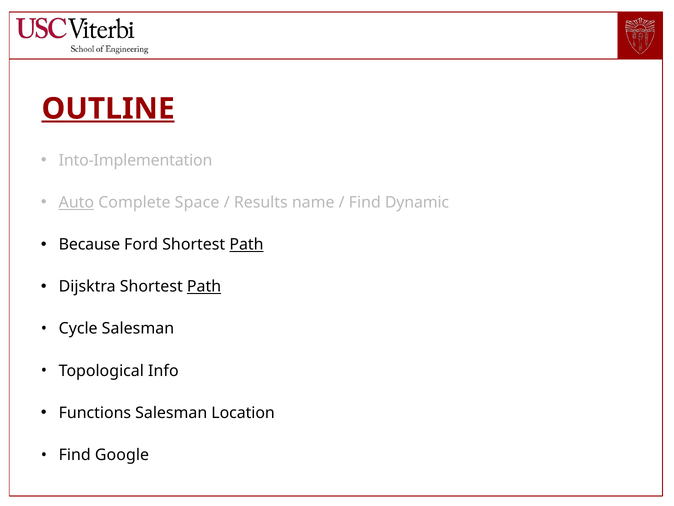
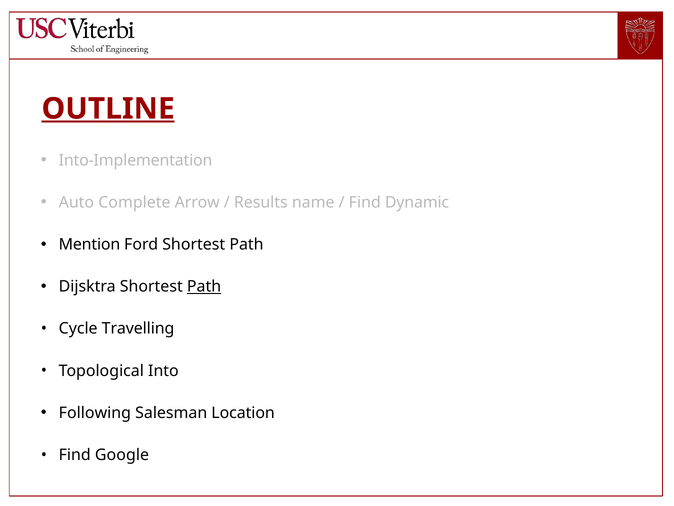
Auto underline: present -> none
Space: Space -> Arrow
Because: Because -> Mention
Path at (246, 244) underline: present -> none
Cycle Salesman: Salesman -> Travelling
Info: Info -> Into
Functions: Functions -> Following
